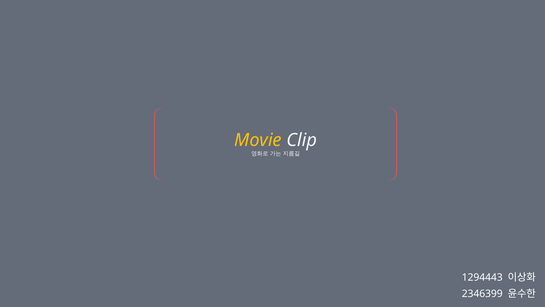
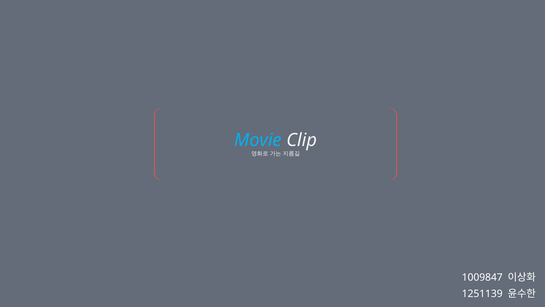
Movie colour: yellow -> light blue
1294443: 1294443 -> 1009847
2346399: 2346399 -> 1251139
